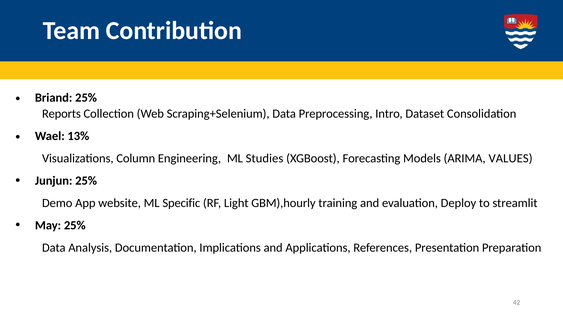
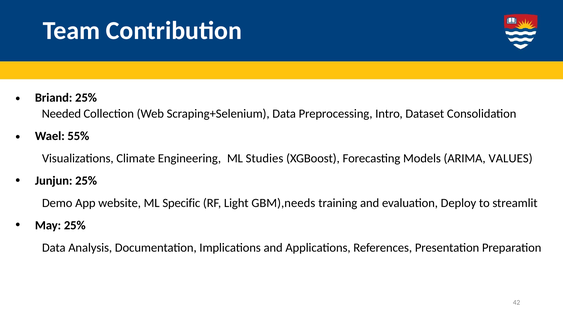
Reports: Reports -> Needed
13%: 13% -> 55%
Column: Column -> Climate
GBM),hourly: GBM),hourly -> GBM),needs
